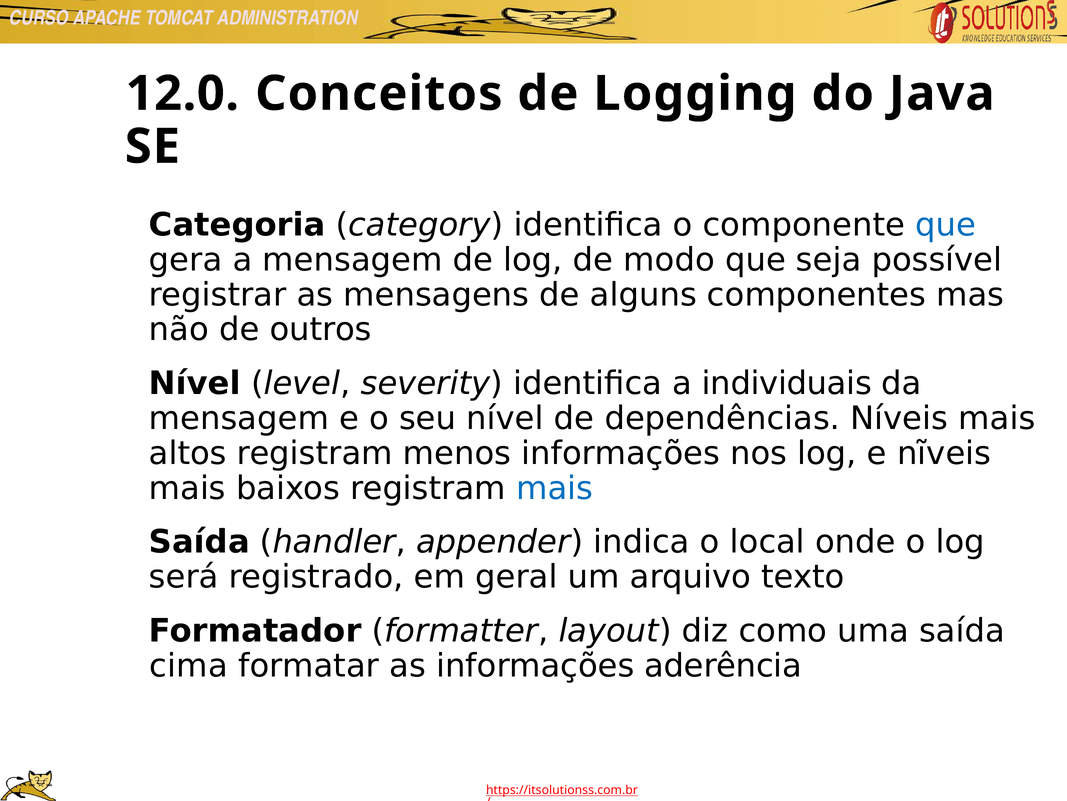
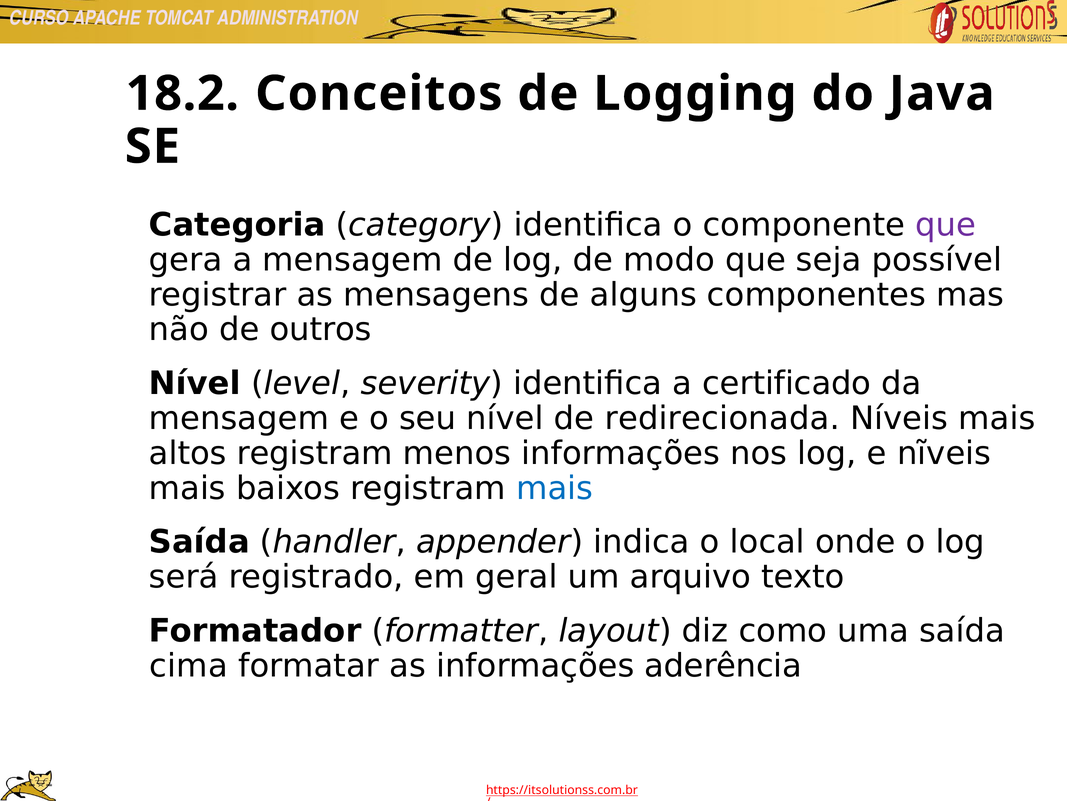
12.0: 12.0 -> 18.2
que at (946, 225) colour: blue -> purple
individuais: individuais -> certificado
dependências: dependências -> redirecionada
